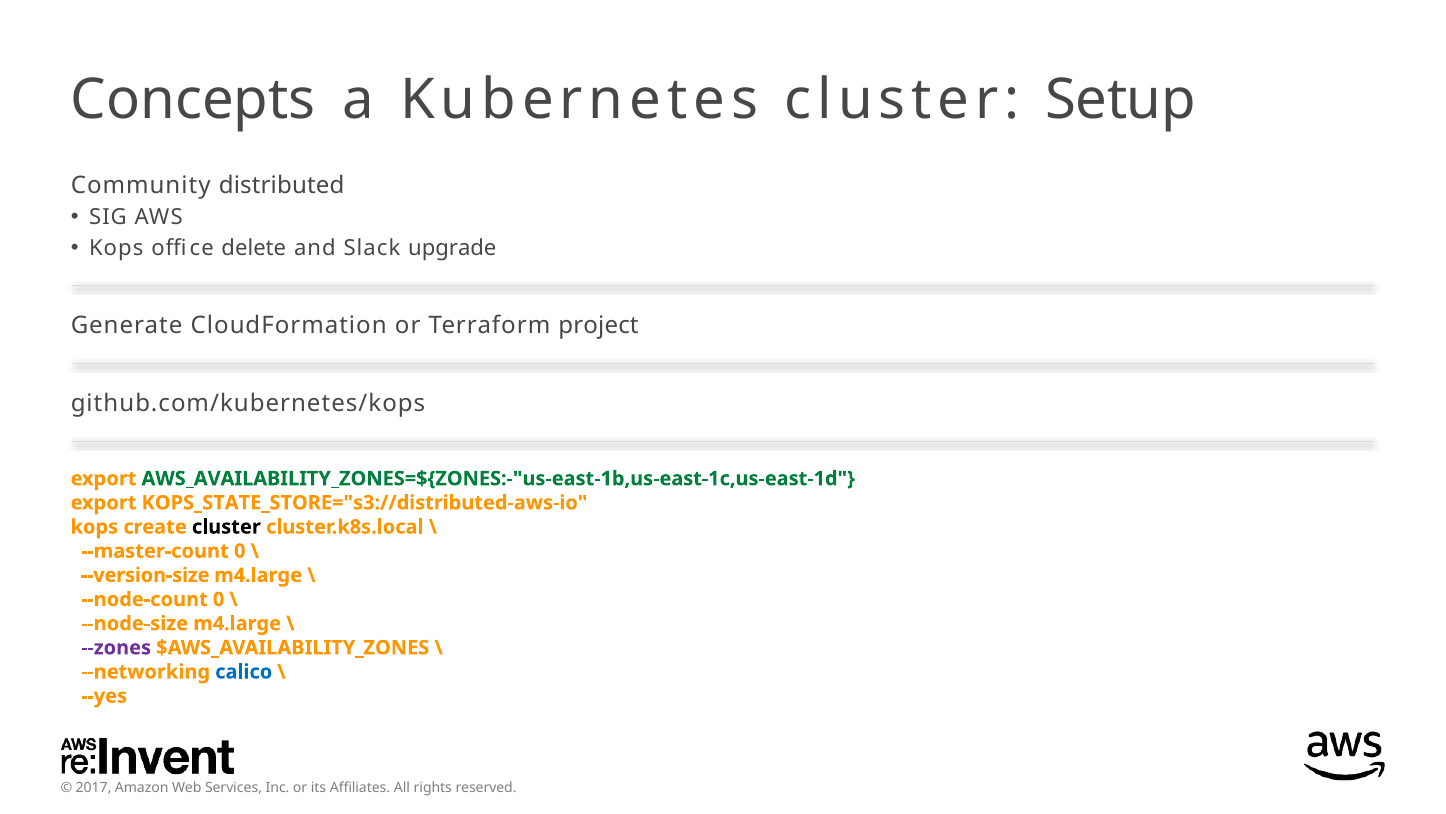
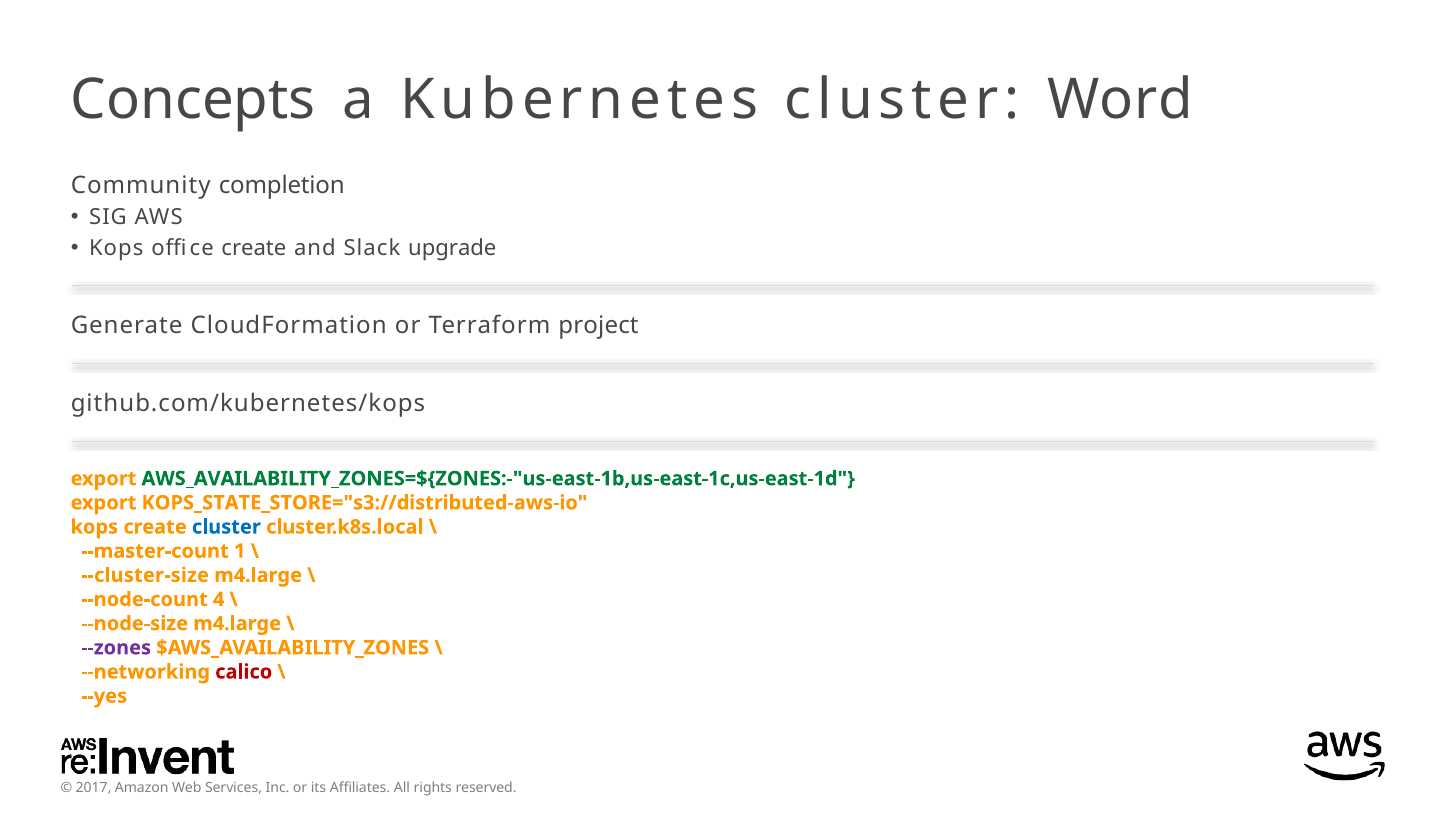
Setup: Setup -> Word
distributed: distributed -> completion
office delete: delete -> create
cluster at (226, 527) colour: black -> blue
--master-count 0: 0 -> 1
--version-size: --version-size -> --cluster-size
--node-count 0: 0 -> 4
calico colour: blue -> red
